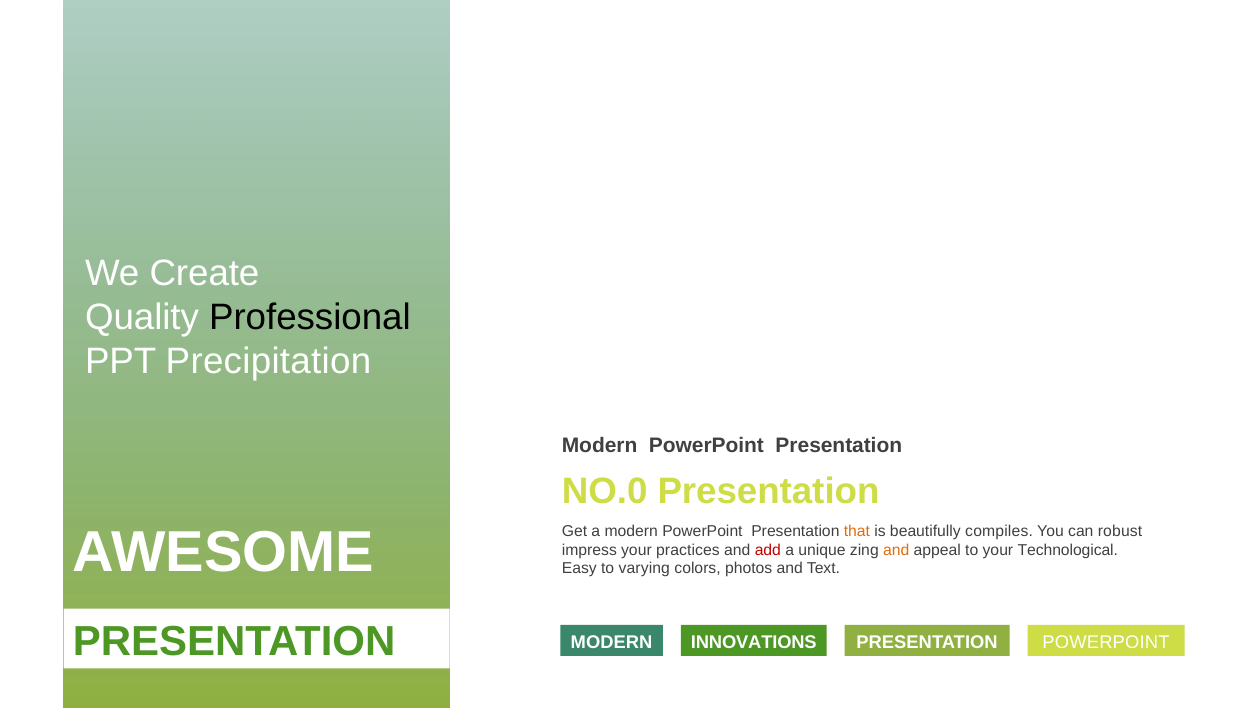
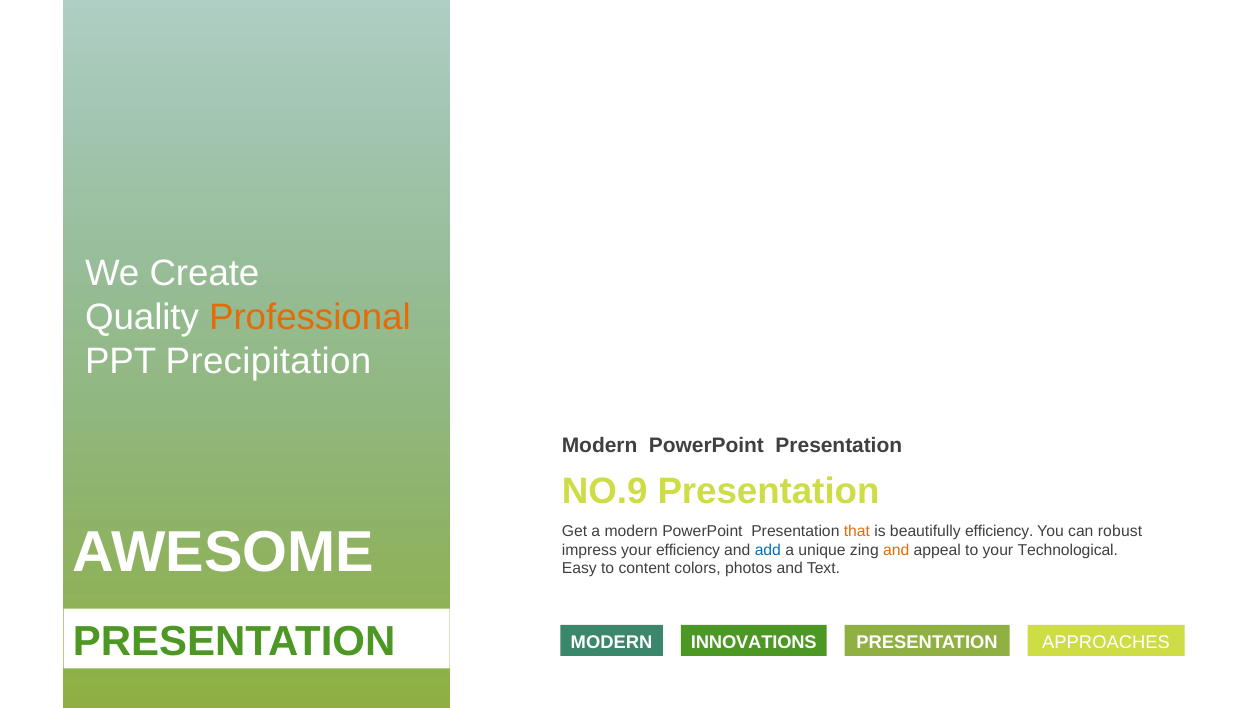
Professional colour: black -> orange
NO.0: NO.0 -> NO.9
beautifully compiles: compiles -> efficiency
your practices: practices -> efficiency
add colour: red -> blue
varying: varying -> content
PRESENTATION POWERPOINT: POWERPOINT -> APPROACHES
